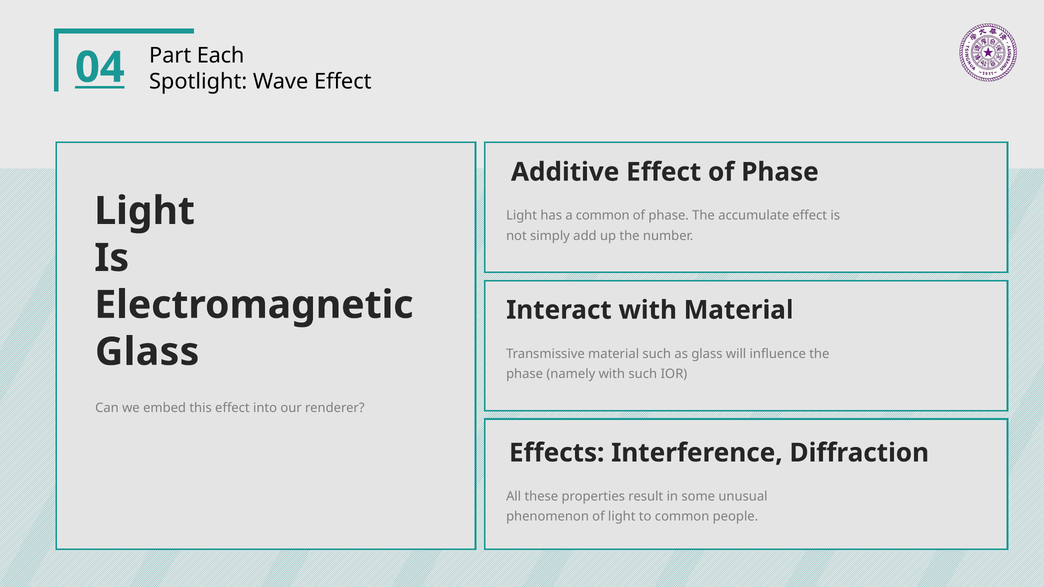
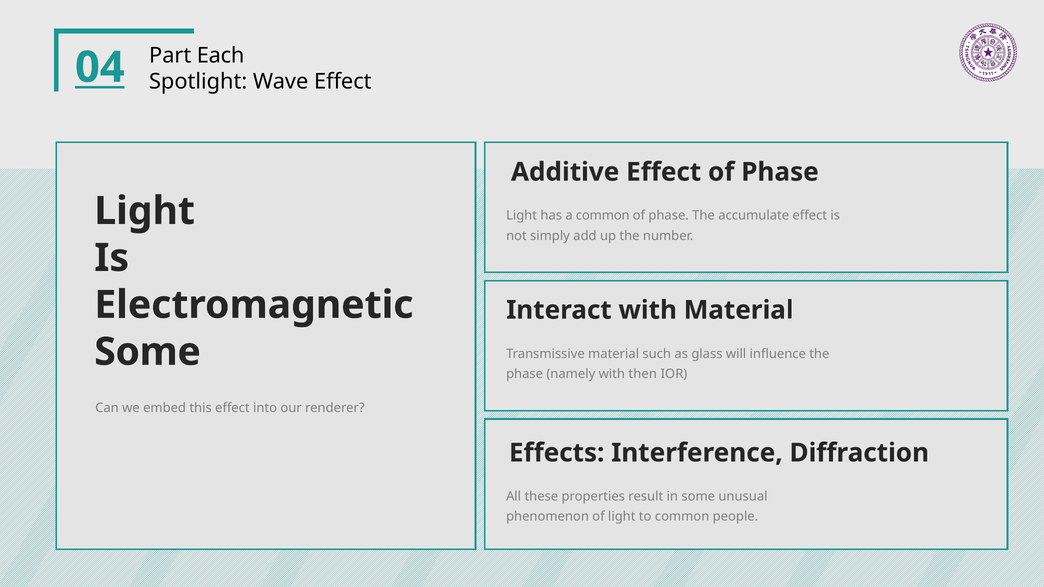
Glass at (147, 352): Glass -> Some
with such: such -> then
